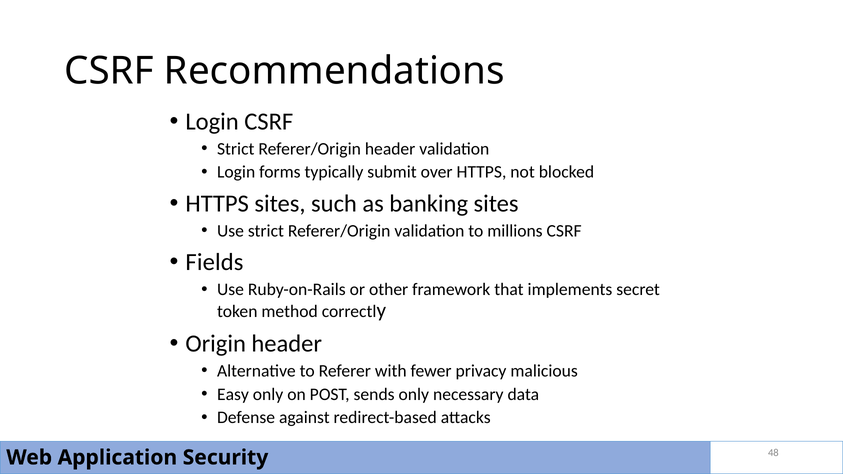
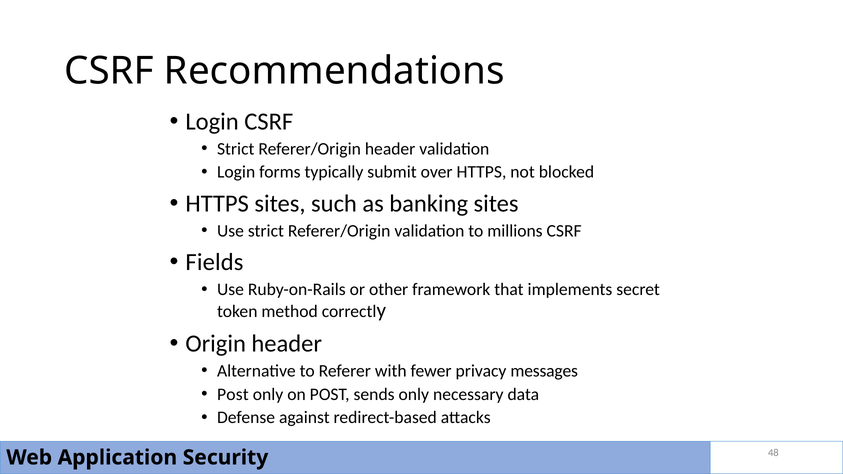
malicious: malicious -> messages
Easy at (233, 394): Easy -> Post
